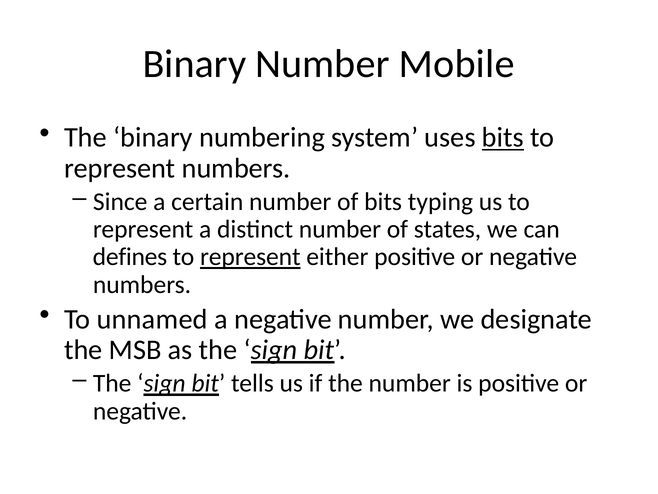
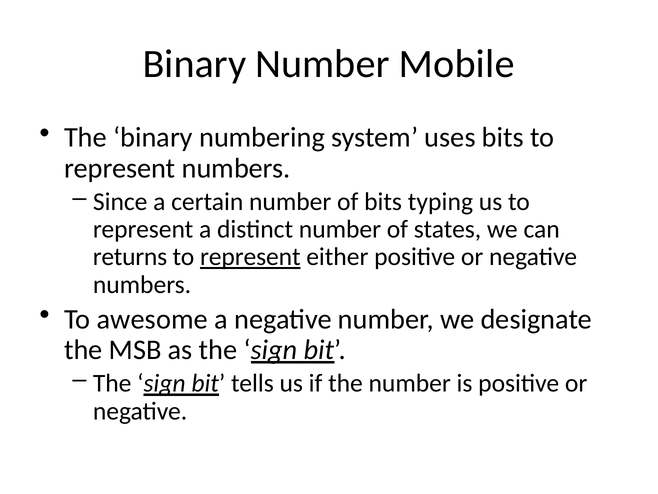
bits at (503, 137) underline: present -> none
defines: defines -> returns
unnamed: unnamed -> awesome
